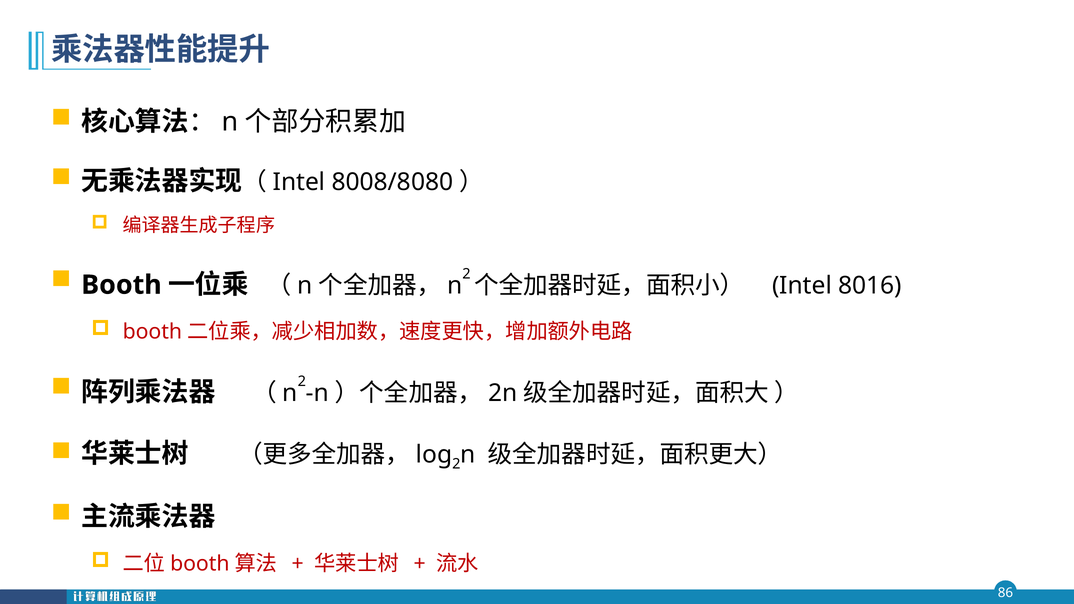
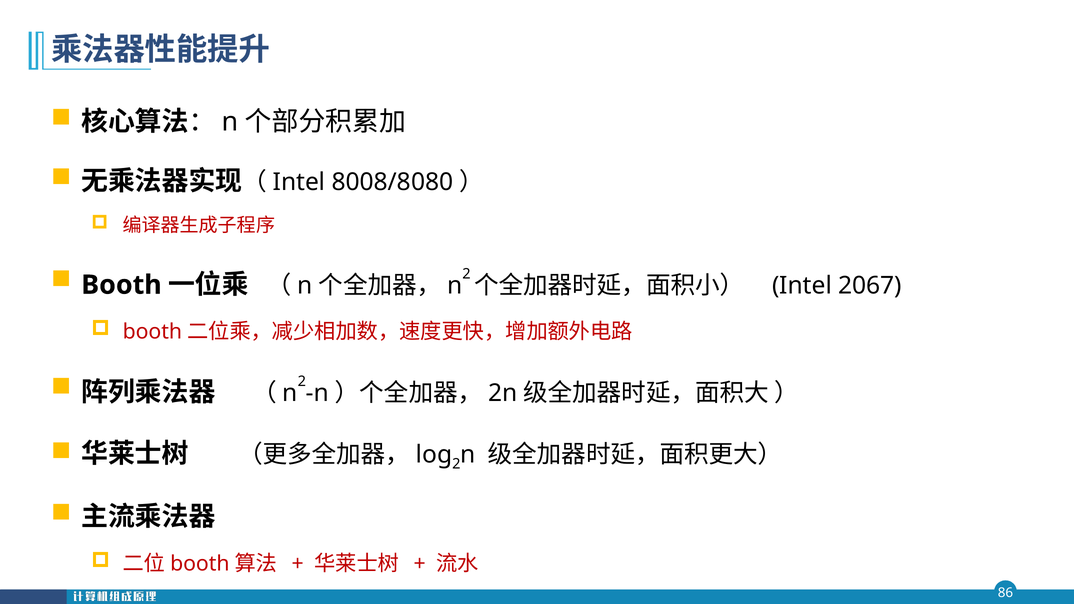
8016: 8016 -> 2067
